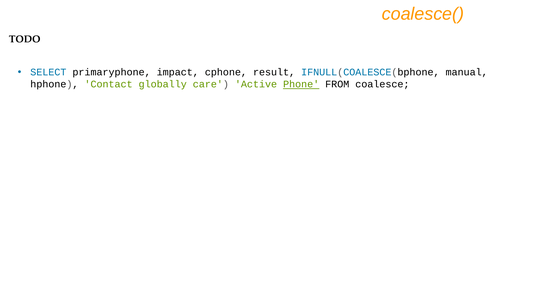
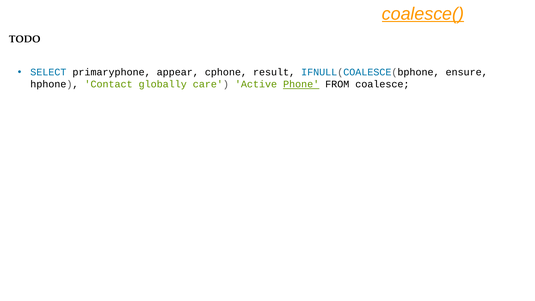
coalesce( underline: none -> present
impact: impact -> appear
manual: manual -> ensure
